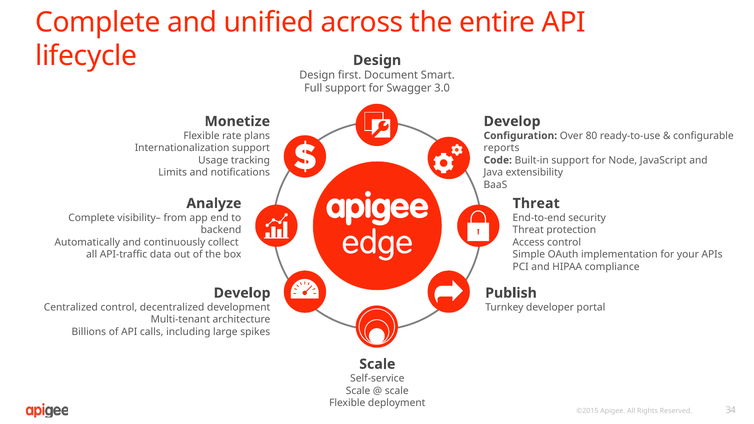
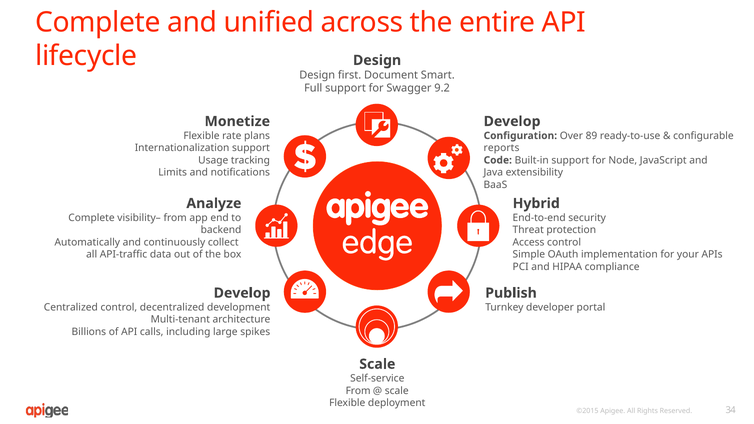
3.0: 3.0 -> 9.2
80: 80 -> 89
Threat at (536, 203): Threat -> Hybrid
Scale at (358, 391): Scale -> From
